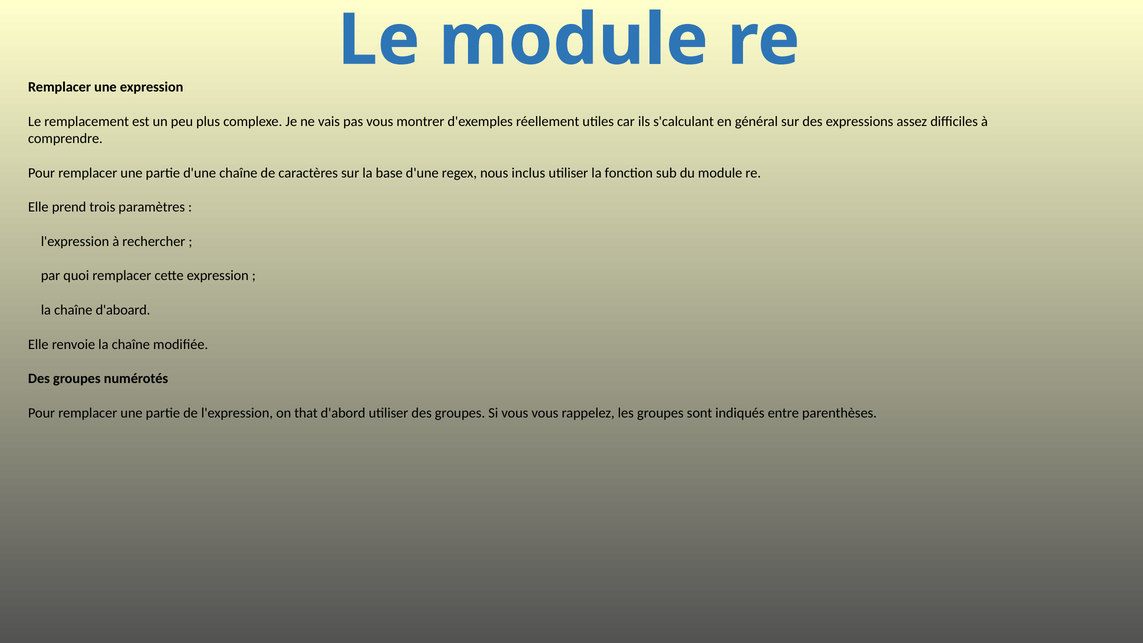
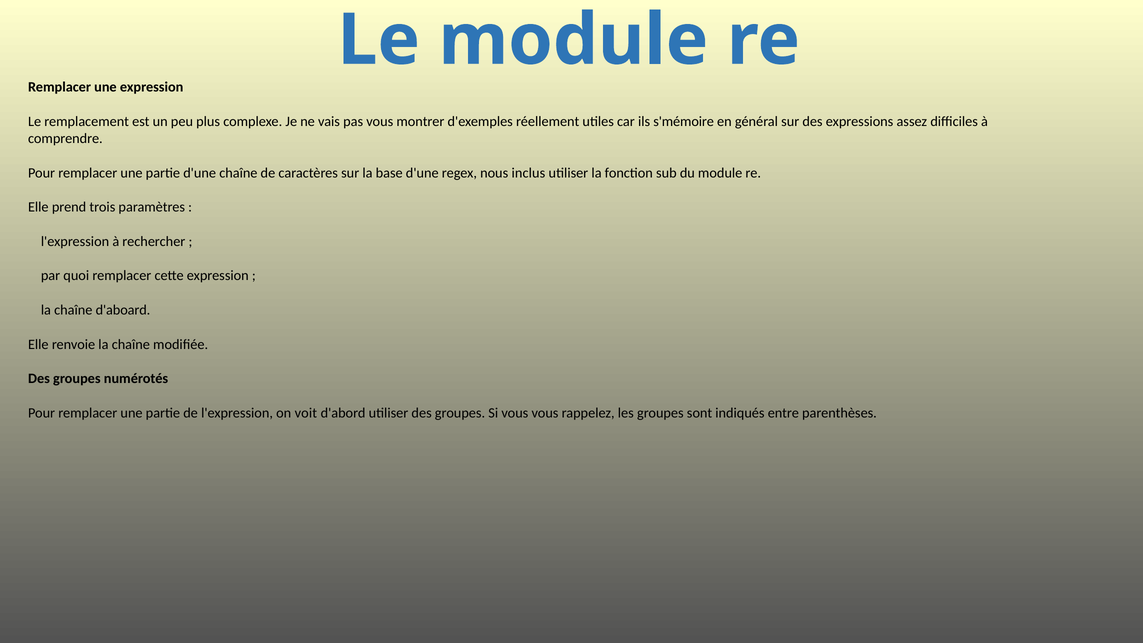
s'calculant: s'calculant -> s'mémoire
that: that -> voit
